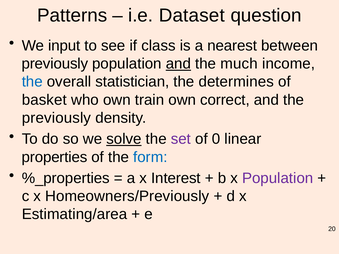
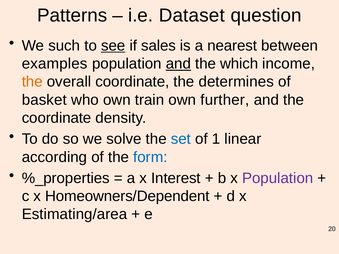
input: input -> such
see underline: none -> present
class: class -> sales
previously at (55, 64): previously -> examples
much: much -> which
the at (32, 82) colour: blue -> orange
overall statistician: statistician -> coordinate
correct: correct -> further
previously at (56, 118): previously -> coordinate
solve underline: present -> none
set colour: purple -> blue
0: 0 -> 1
properties: properties -> according
Homeowners/Previously: Homeowners/Previously -> Homeowners/Dependent
